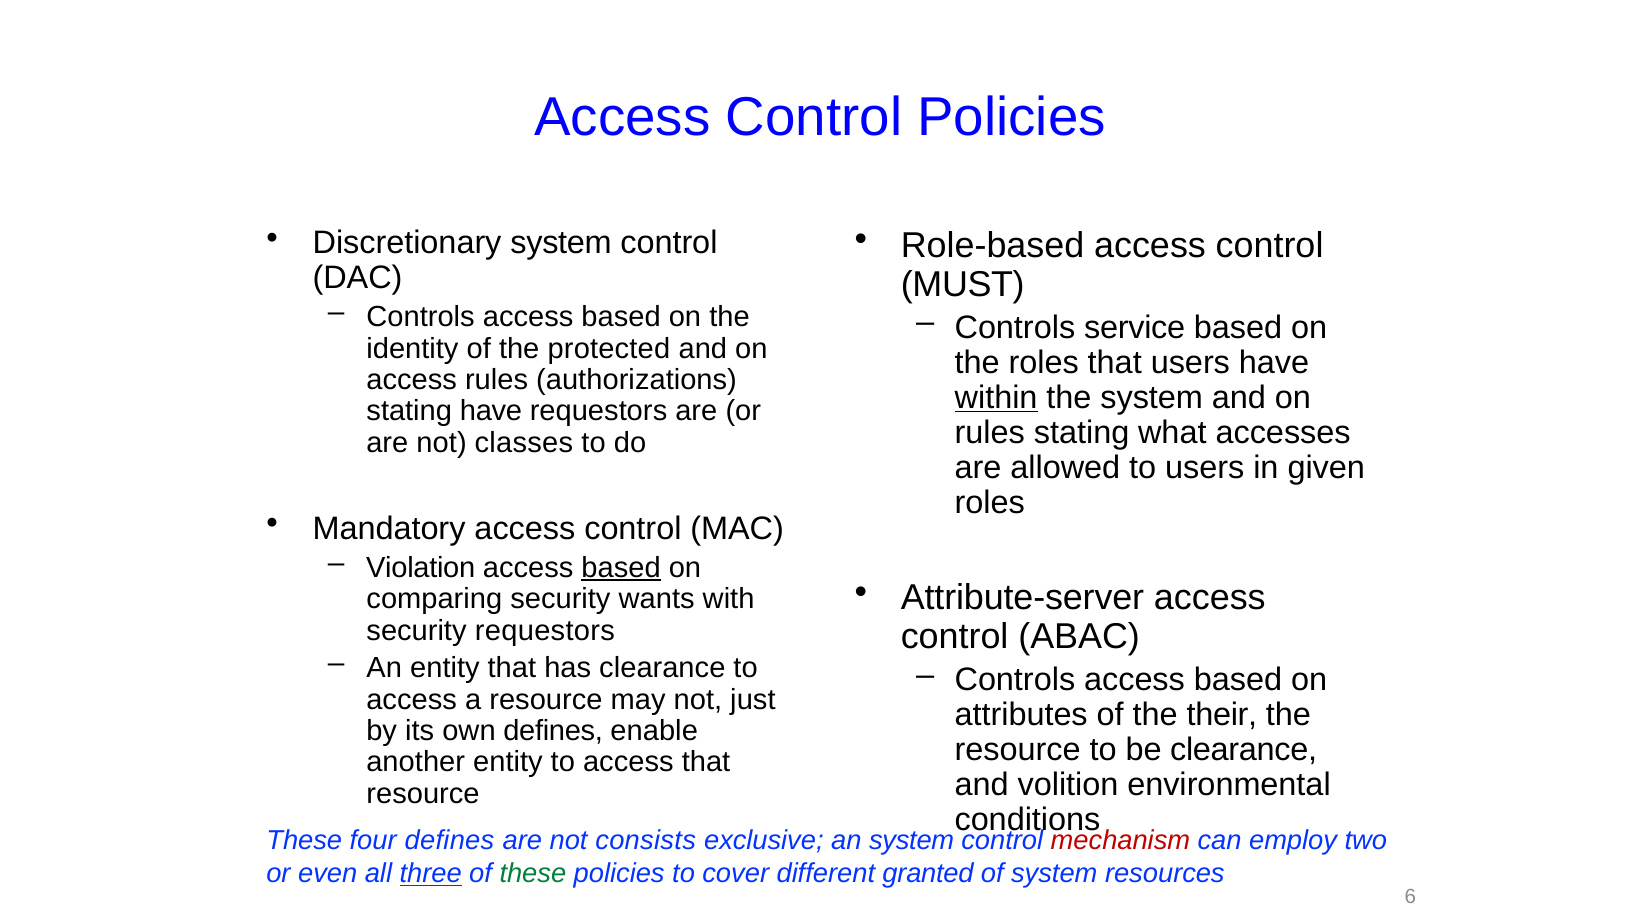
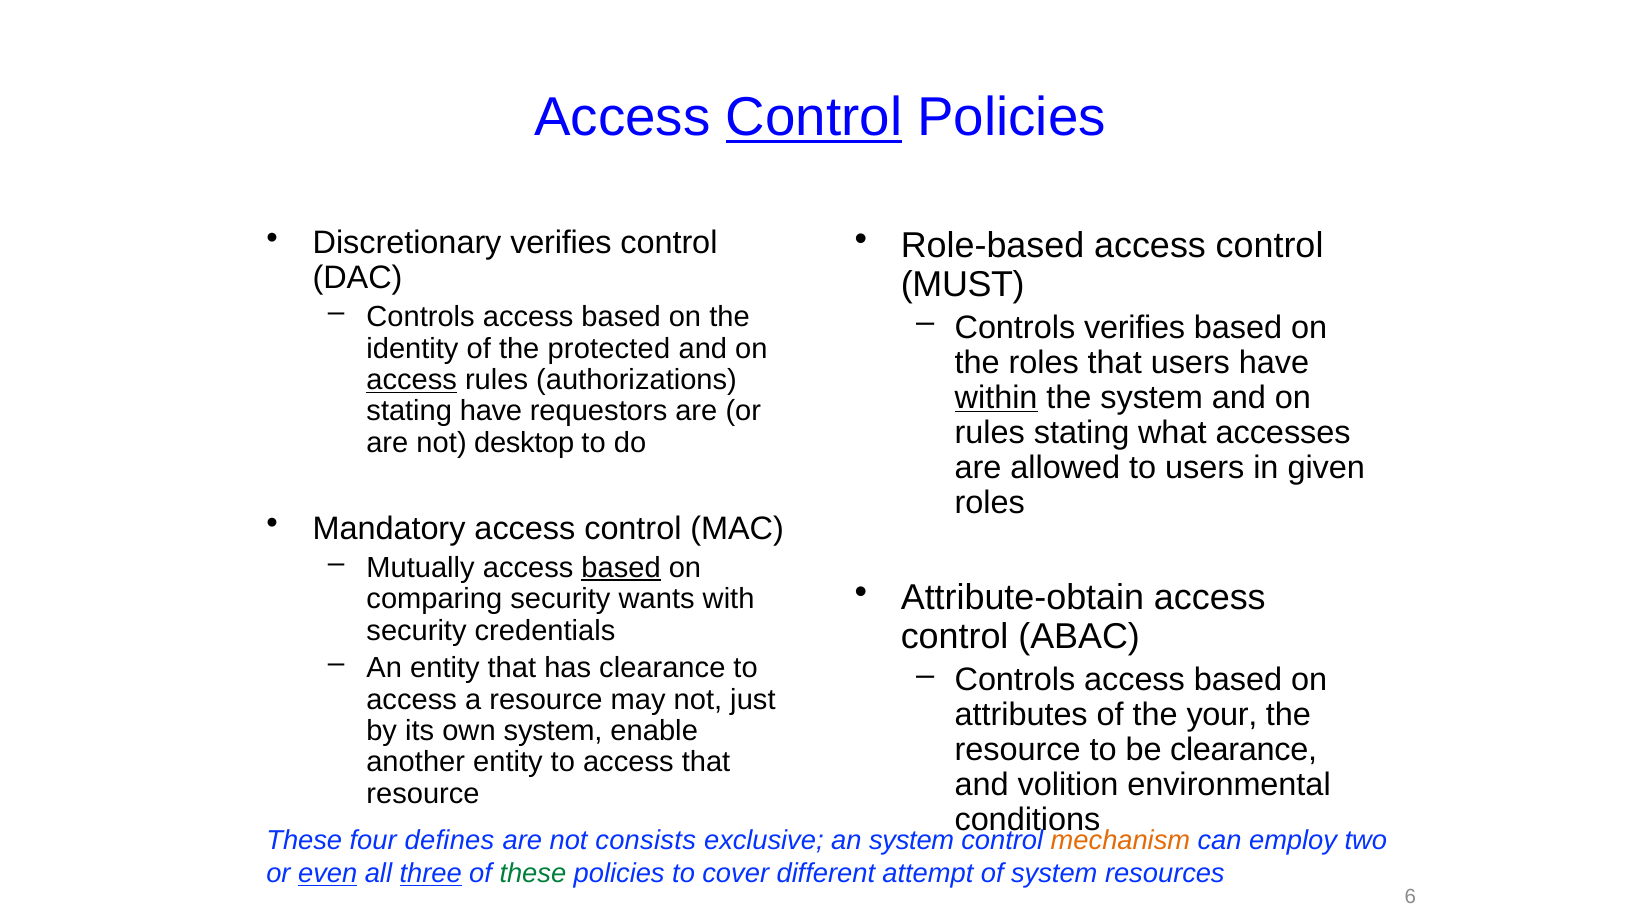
Control at (814, 118) underline: none -> present
Discretionary system: system -> verifies
Controls service: service -> verifies
access at (412, 380) underline: none -> present
classes: classes -> desktop
Violation: Violation -> Mutually
Attribute-server: Attribute-server -> Attribute-obtain
security requestors: requestors -> credentials
their: their -> your
own defines: defines -> system
mechanism colour: red -> orange
even underline: none -> present
granted: granted -> attempt
